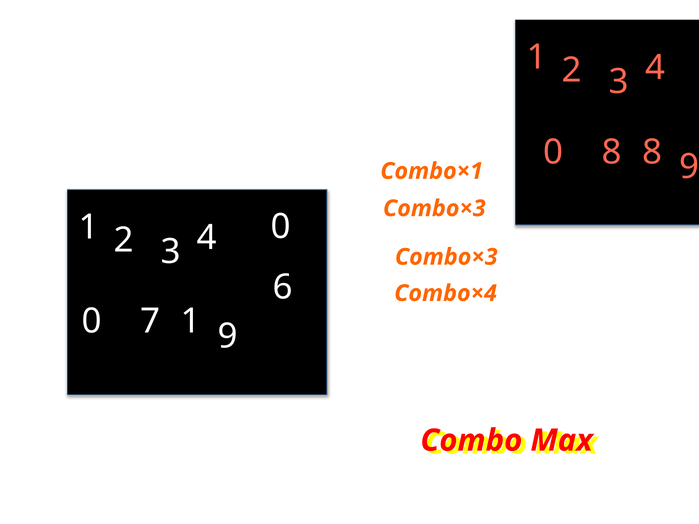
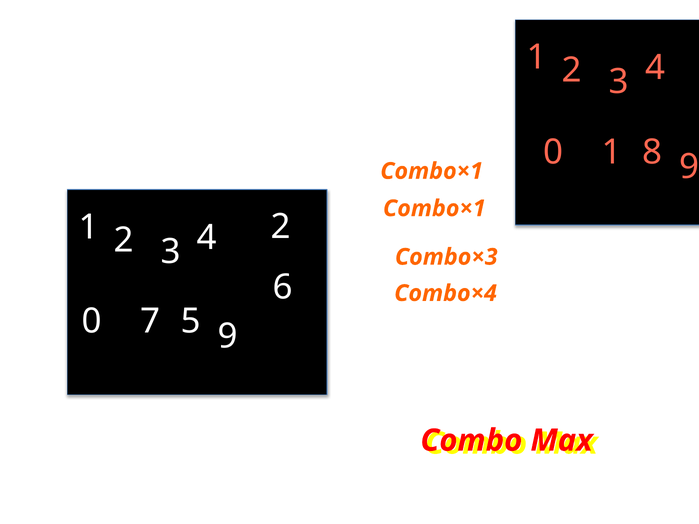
0 8: 8 -> 1
Combo×3 at (434, 209): Combo×3 -> Combo×1
0 at (281, 227): 0 -> 2
7 1: 1 -> 5
